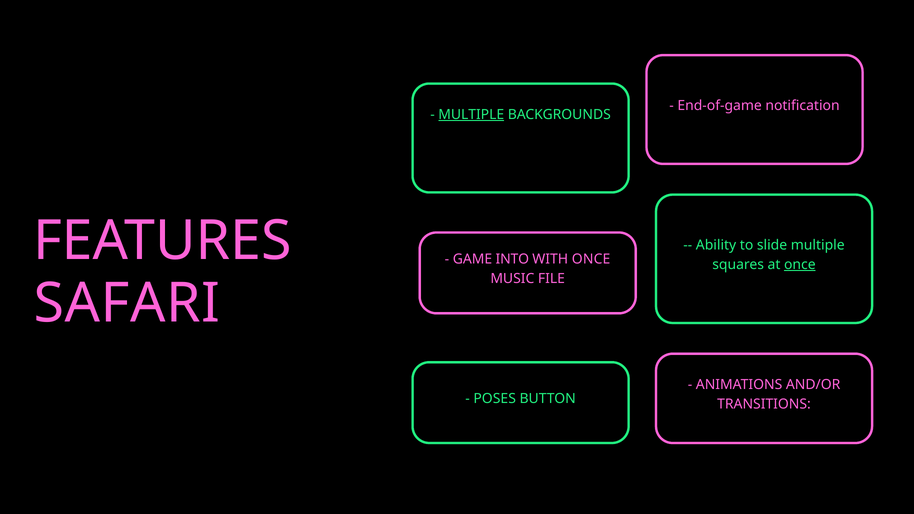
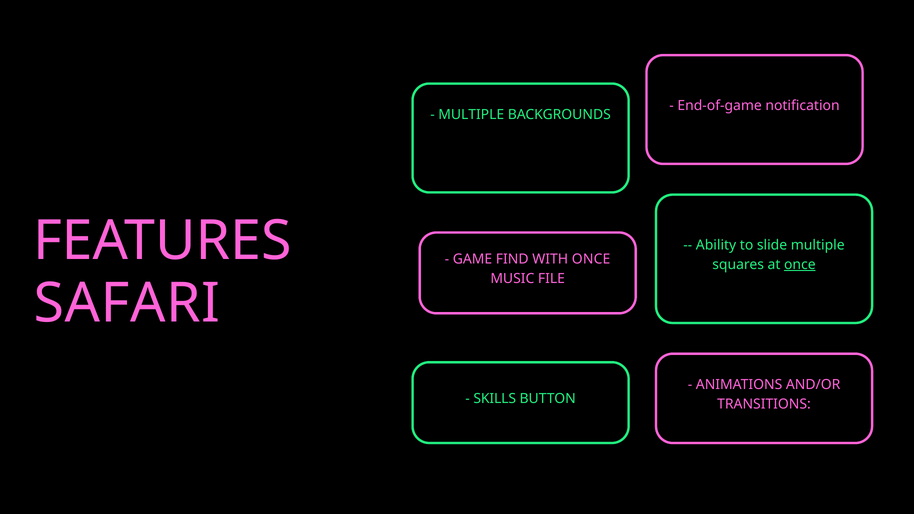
MULTIPLE at (471, 115) underline: present -> none
INTO: INTO -> FIND
POSES: POSES -> SKILLS
